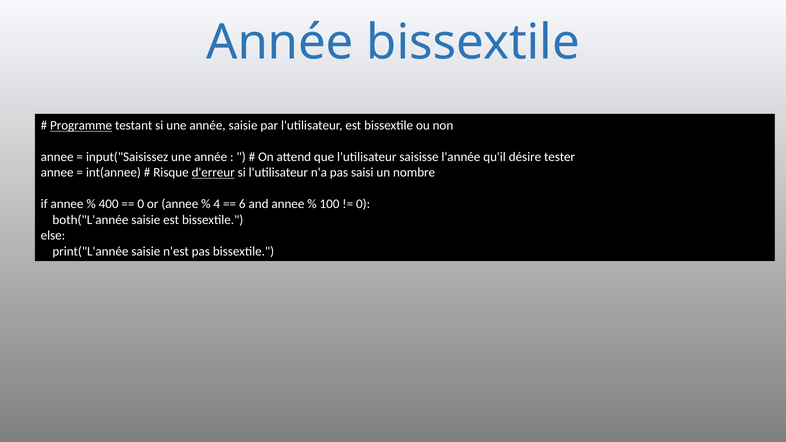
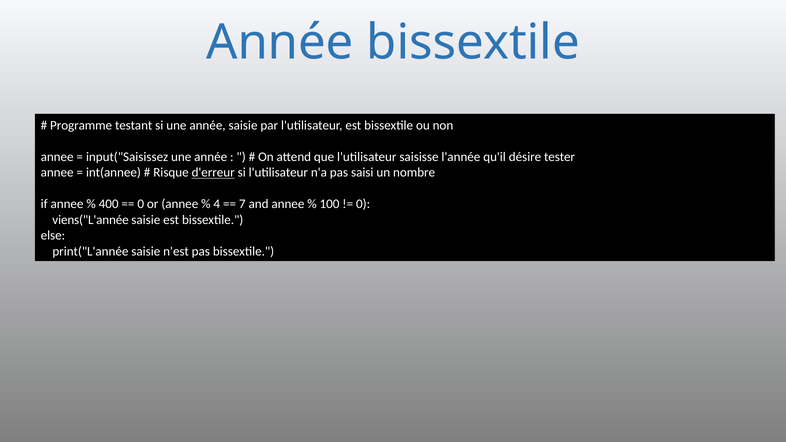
Programme underline: present -> none
6: 6 -> 7
both("L'année: both("L'année -> viens("L'année
